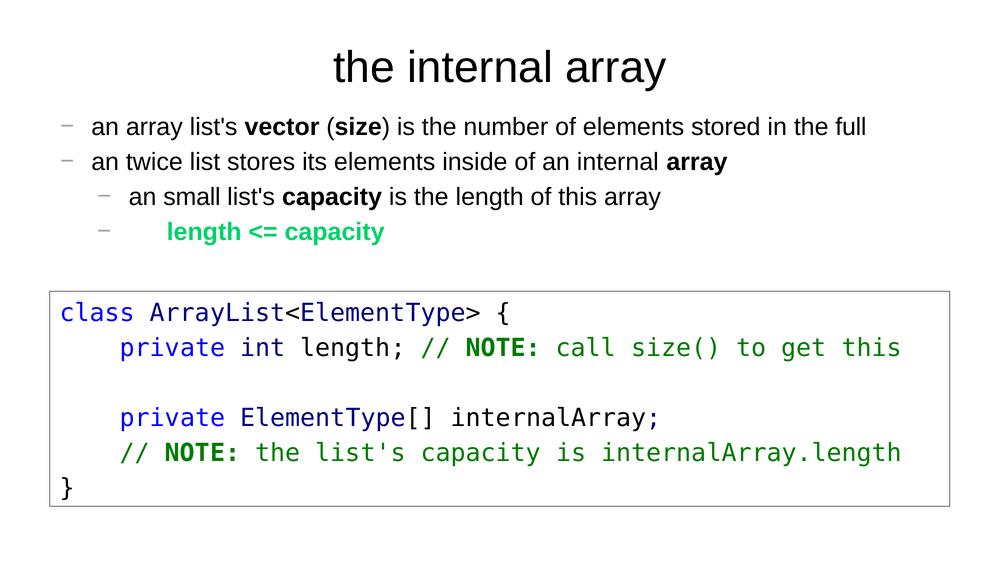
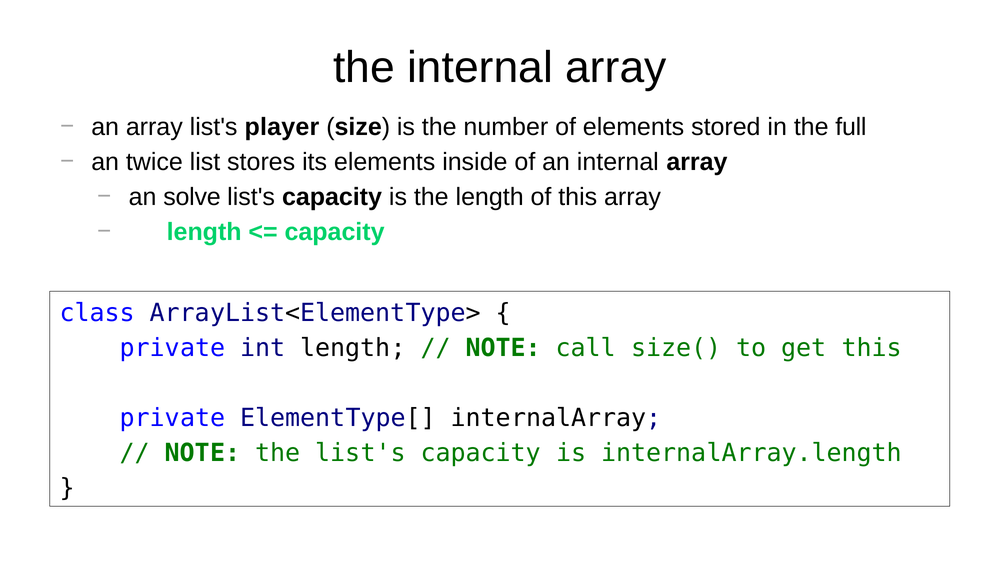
vector: vector -> player
small: small -> solve
